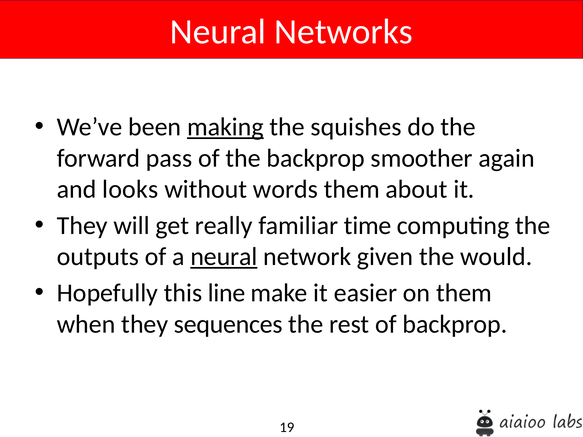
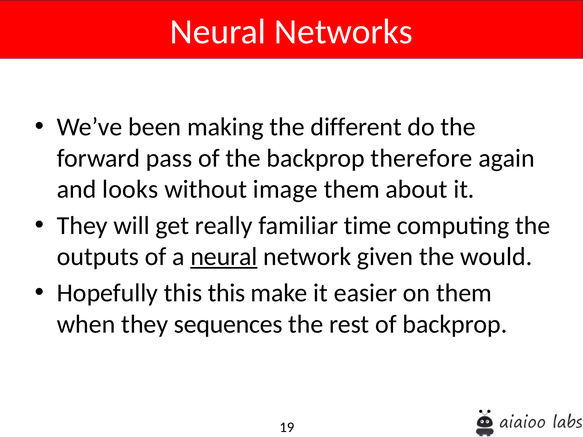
making underline: present -> none
squishes: squishes -> different
smoother: smoother -> therefore
words: words -> image
this line: line -> this
